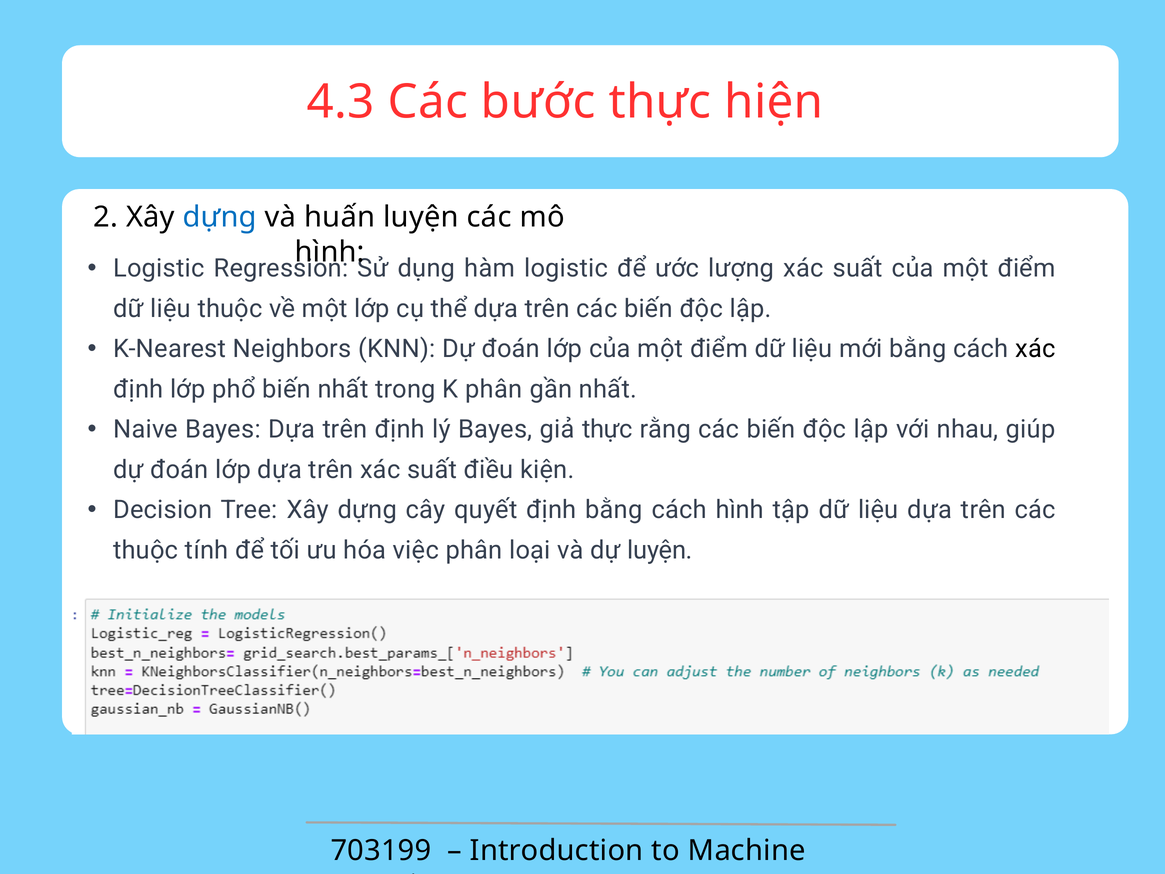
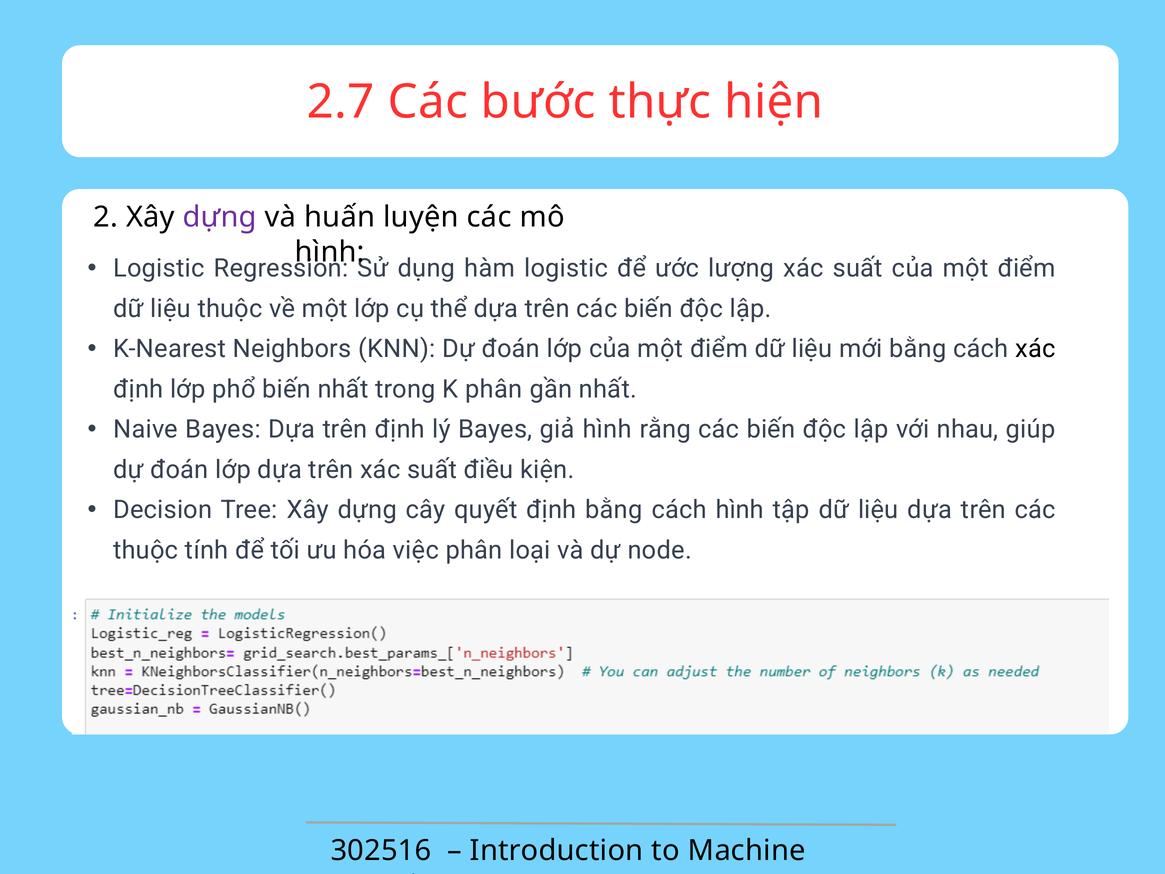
4.3: 4.3 -> 2.7
dựng at (220, 217) colour: blue -> purple
giả thực: thực -> hình
dự luyện: luyện -> node
703199: 703199 -> 302516
